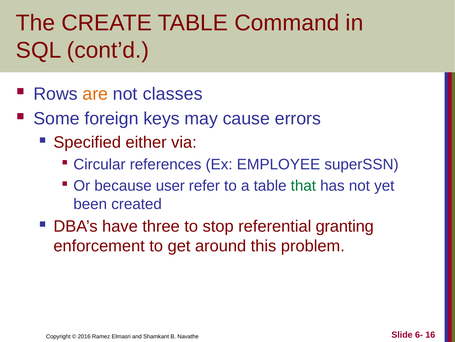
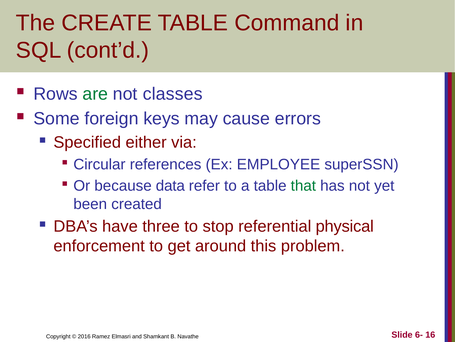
are colour: orange -> green
user: user -> data
granting: granting -> physical
